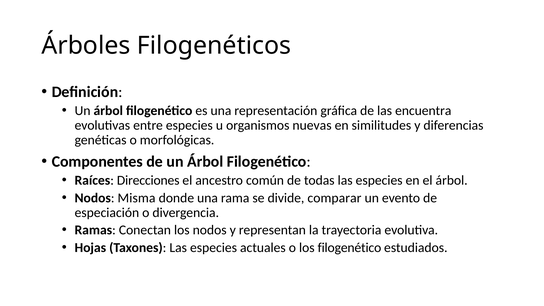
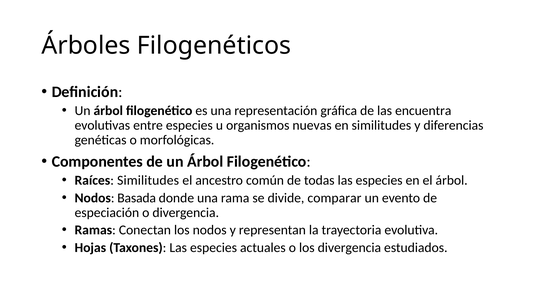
Raíces Direcciones: Direcciones -> Similitudes
Misma: Misma -> Basada
los filogenético: filogenético -> divergencia
